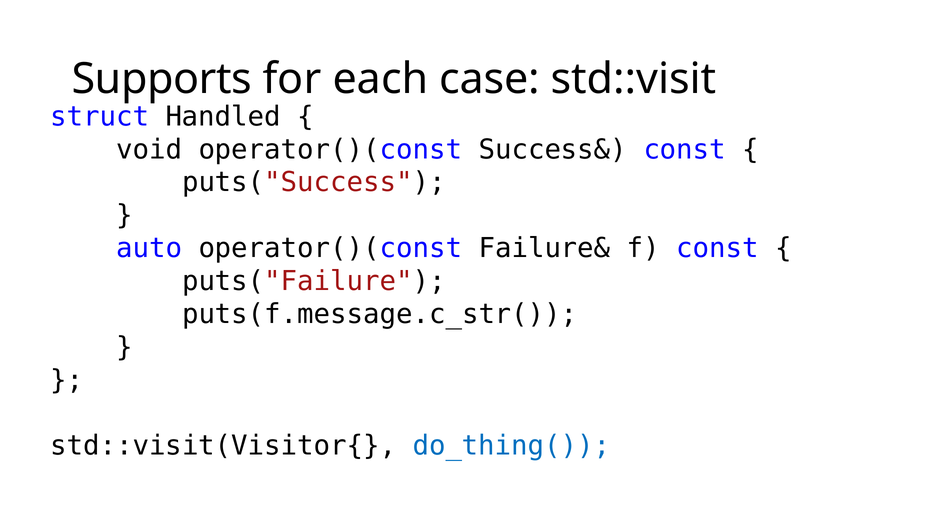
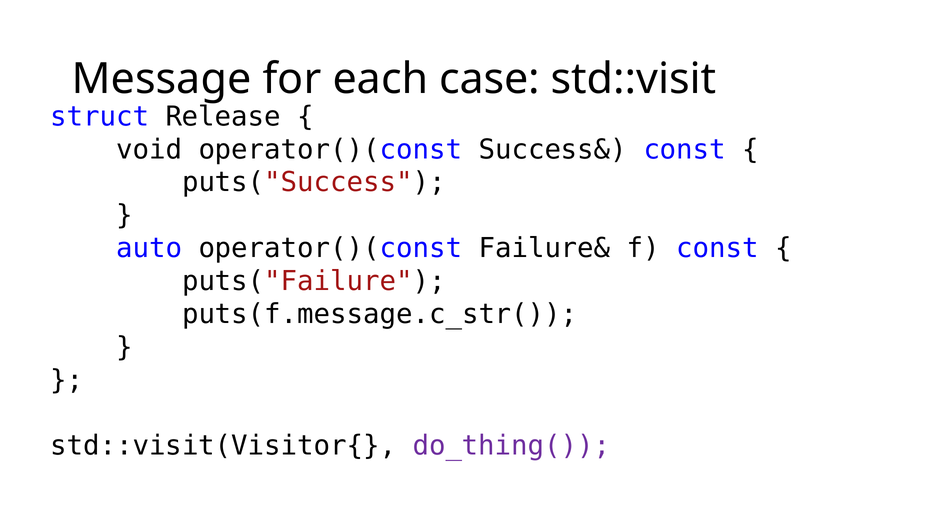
Supports: Supports -> Message
Handled: Handled -> Release
do_thing( colour: blue -> purple
